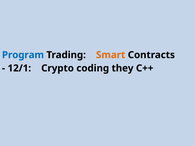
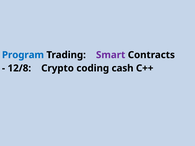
Smart colour: orange -> purple
12/1: 12/1 -> 12/8
they: they -> cash
